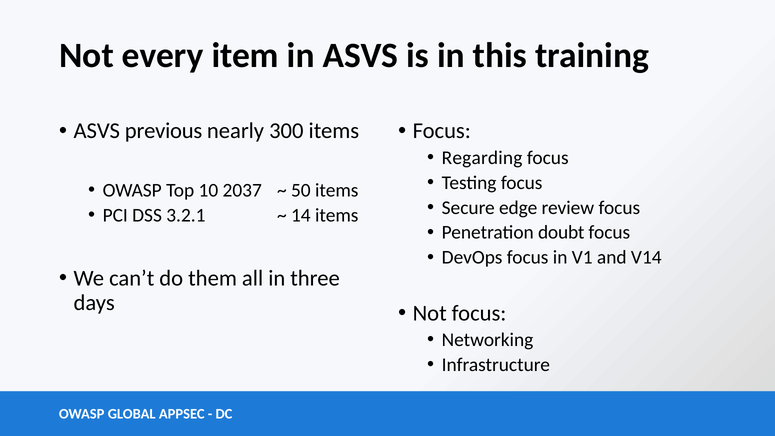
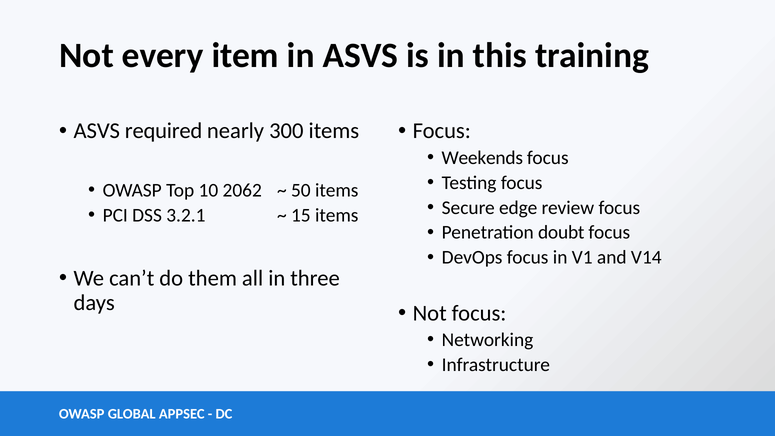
previous: previous -> required
Regarding: Regarding -> Weekends
2037: 2037 -> 2062
14: 14 -> 15
